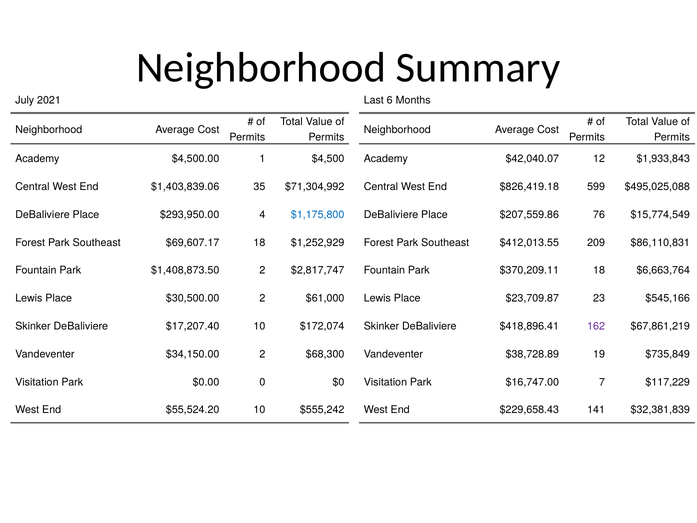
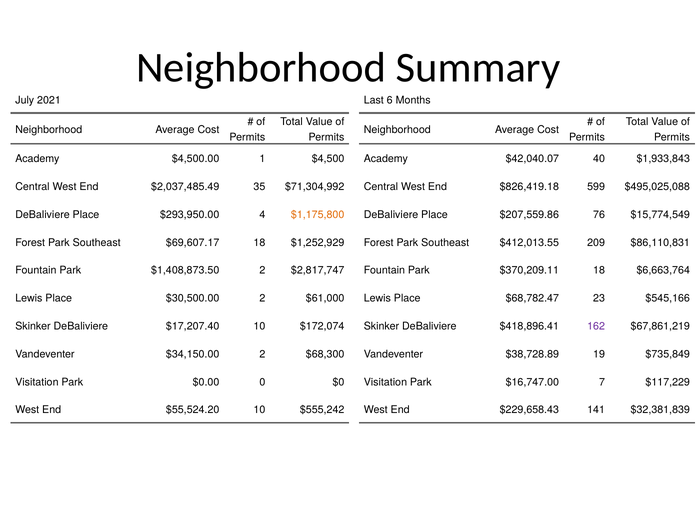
12: 12 -> 40
$1,403,839.06: $1,403,839.06 -> $2,037,485.49
$1,175,800 colour: blue -> orange
$23,709.87: $23,709.87 -> $68,782.47
